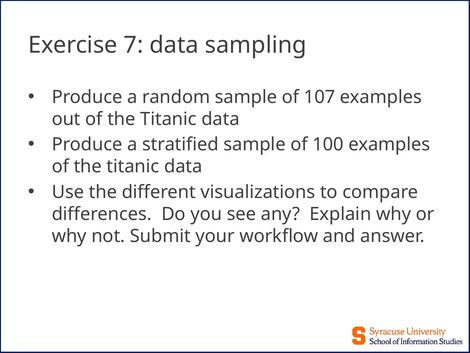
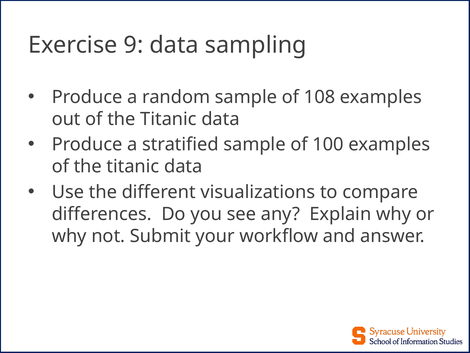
7: 7 -> 9
107: 107 -> 108
